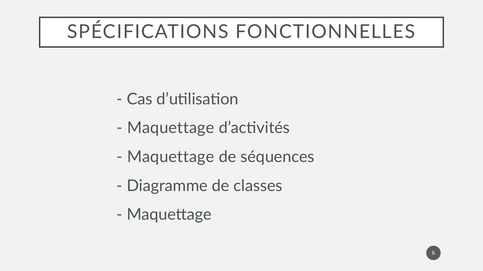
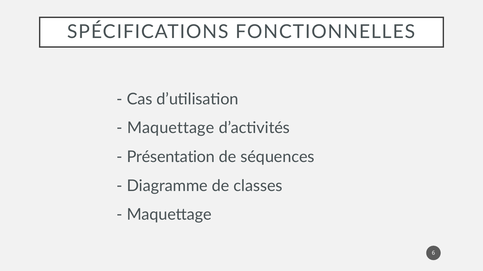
Maquettage at (171, 157): Maquettage -> Présentation
